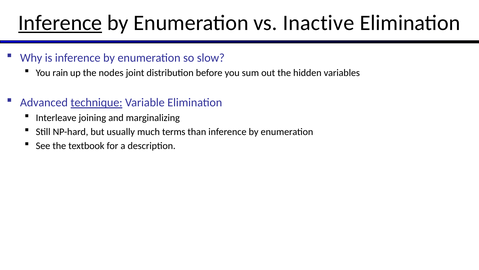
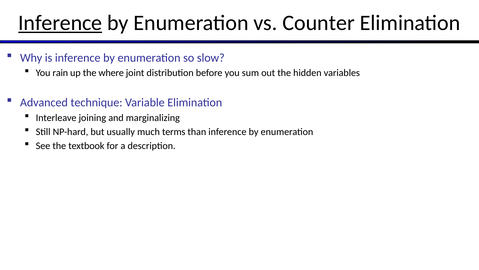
Inactive: Inactive -> Counter
nodes: nodes -> where
technique underline: present -> none
